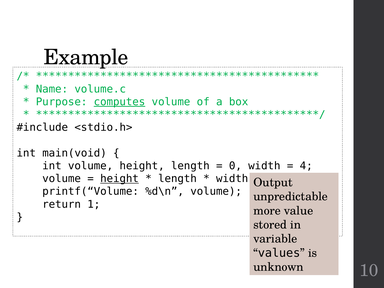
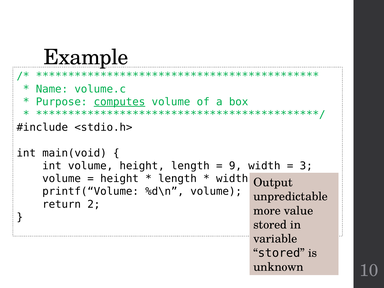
0: 0 -> 9
4: 4 -> 3
height at (119, 179) underline: present -> none
1: 1 -> 2
values at (279, 253): values -> stored
